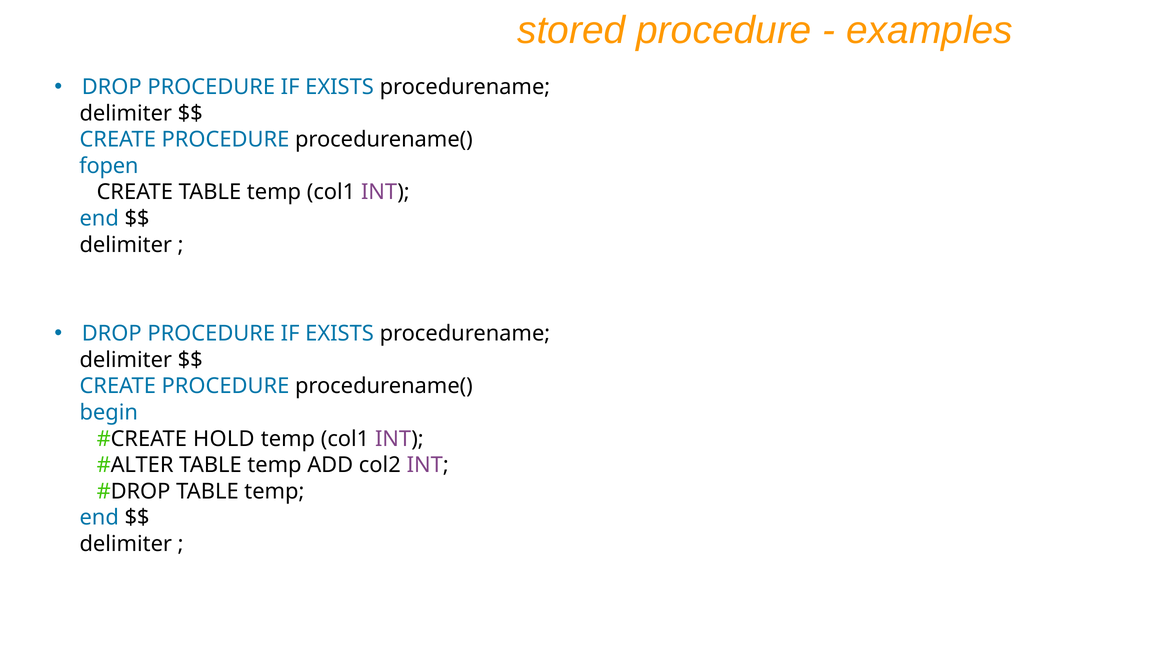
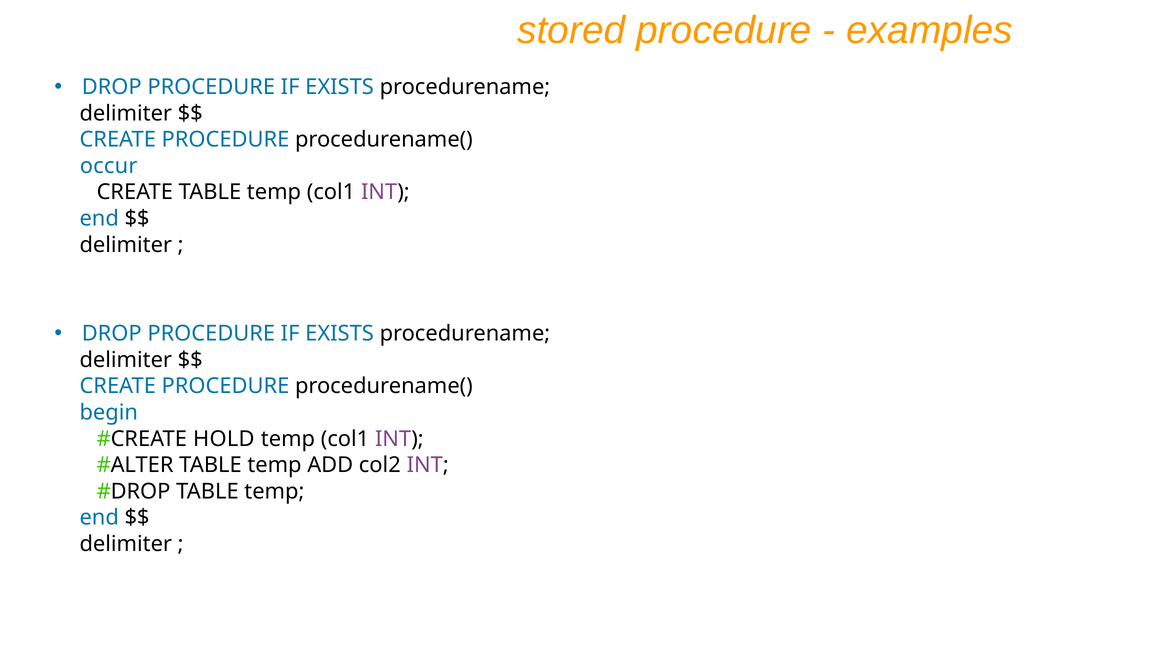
fopen: fopen -> occur
